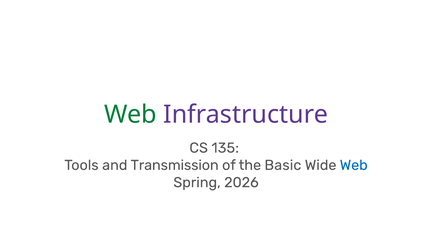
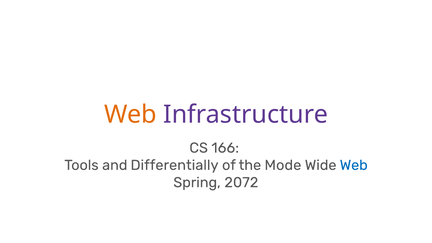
Web at (130, 114) colour: green -> orange
135: 135 -> 166
Transmission: Transmission -> Differentially
Basic: Basic -> Mode
2026: 2026 -> 2072
